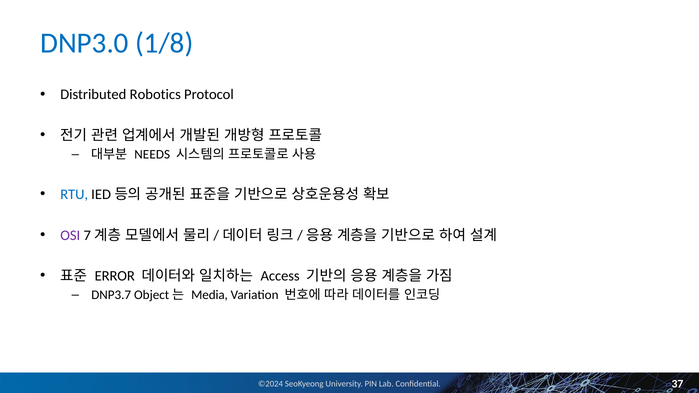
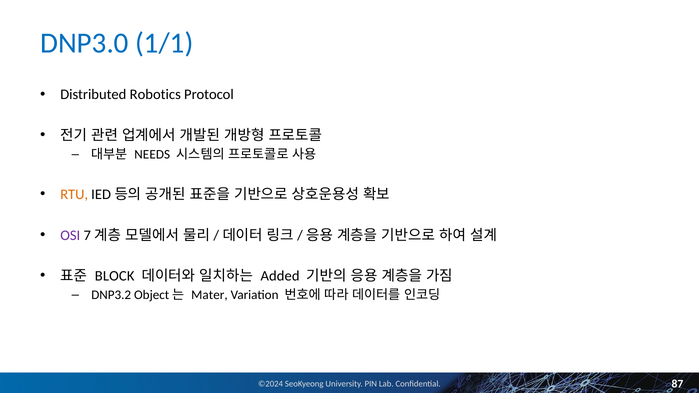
1/8: 1/8 -> 1/1
RTU colour: blue -> orange
ERROR: ERROR -> BLOCK
Access: Access -> Added
DNP3.7: DNP3.7 -> DNP3.2
Media: Media -> Mater
37: 37 -> 87
